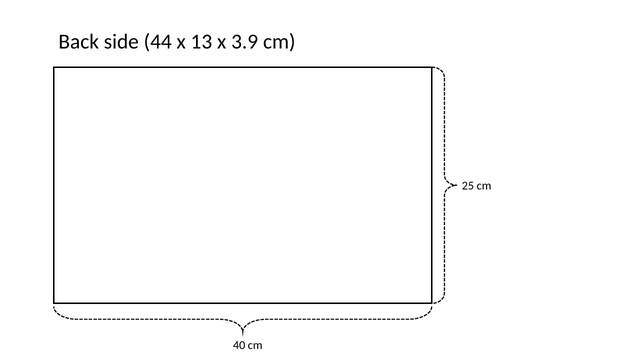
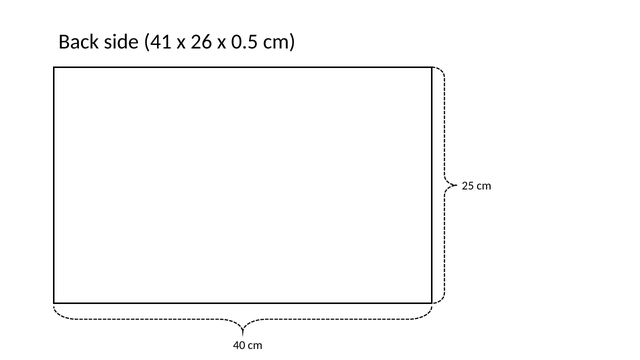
44: 44 -> 41
13: 13 -> 26
3.9: 3.9 -> 0.5
